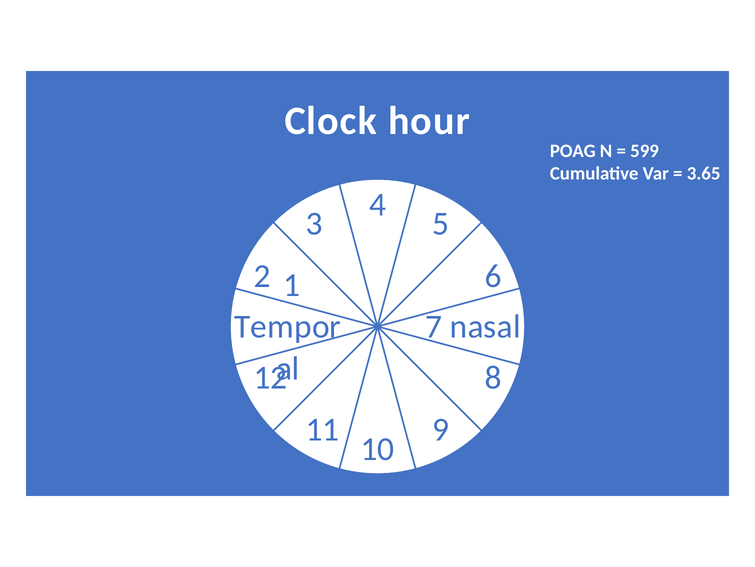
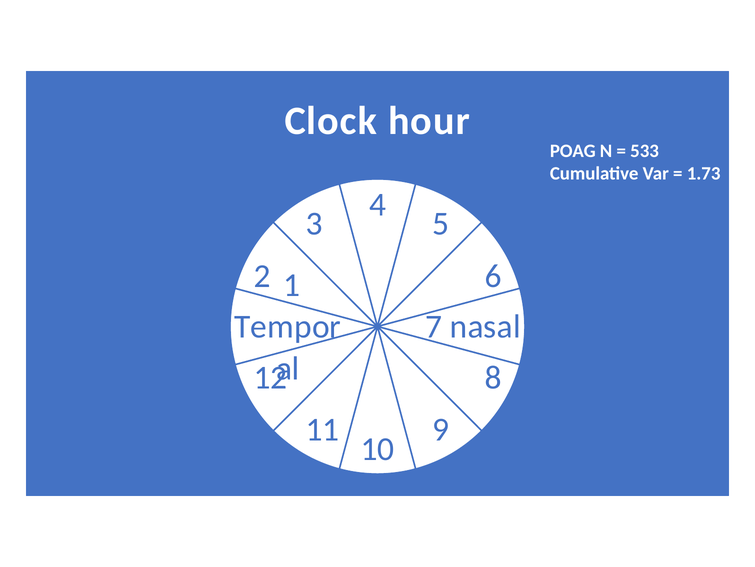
599: 599 -> 533
3.65: 3.65 -> 1.73
